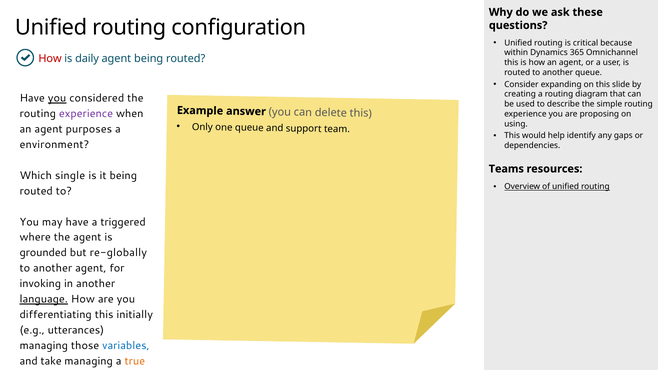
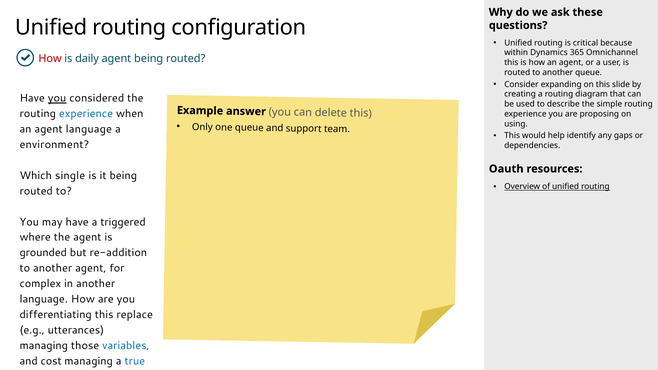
experience at (86, 114) colour: purple -> blue
agent purposes: purposes -> language
Teams: Teams -> Oauth
re-globally: re-globally -> re-addition
invoking: invoking -> complex
language at (44, 299) underline: present -> none
initially: initially -> replace
take: take -> cost
true colour: orange -> blue
